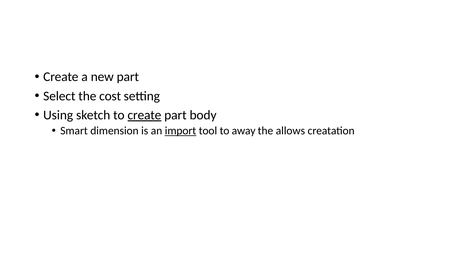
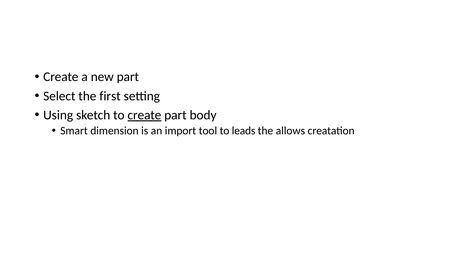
cost: cost -> first
import underline: present -> none
away: away -> leads
